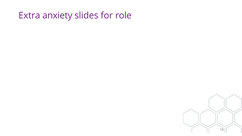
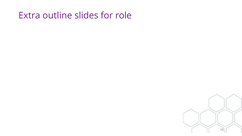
anxiety: anxiety -> outline
